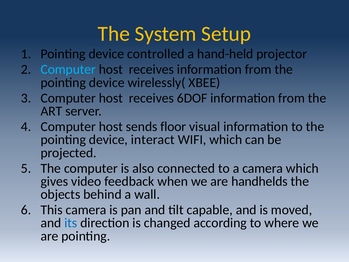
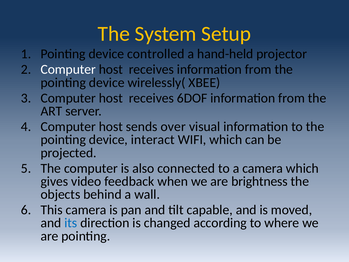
Computer at (68, 69) colour: light blue -> white
floor: floor -> over
handhelds: handhelds -> brightness
